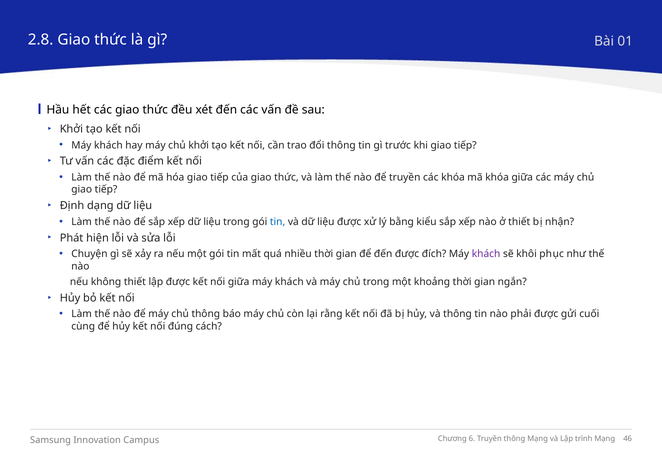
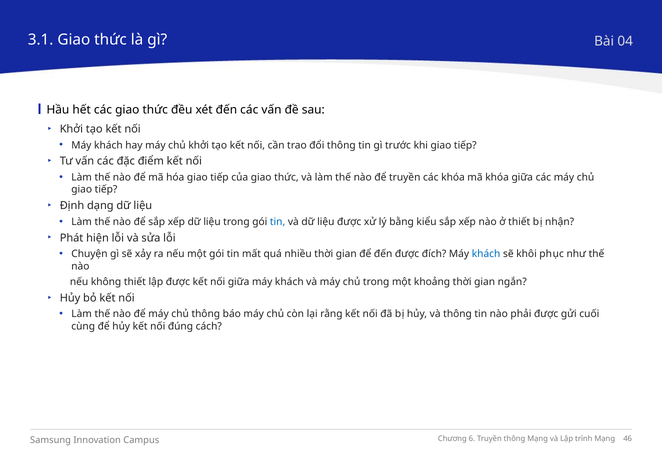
2.8: 2.8 -> 3.1
01: 01 -> 04
khách at (486, 254) colour: purple -> blue
